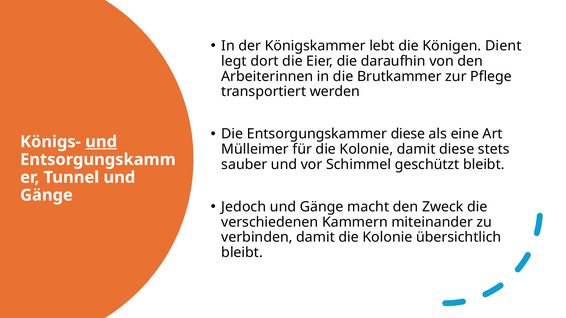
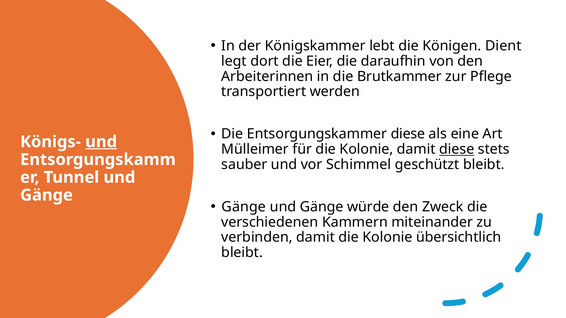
diese at (457, 149) underline: none -> present
Jedoch at (244, 207): Jedoch -> Gänge
macht: macht -> würde
